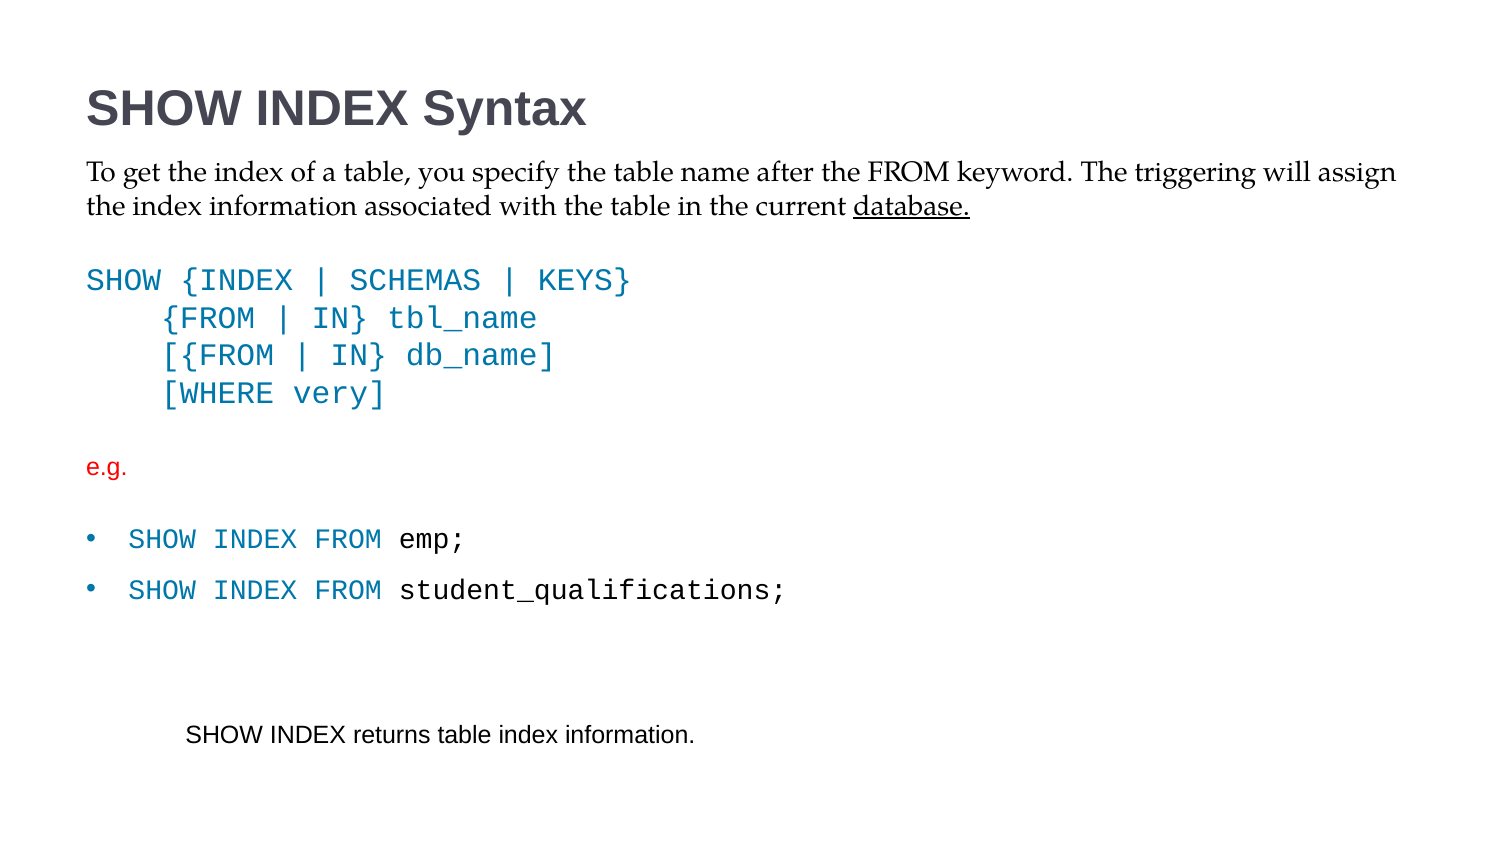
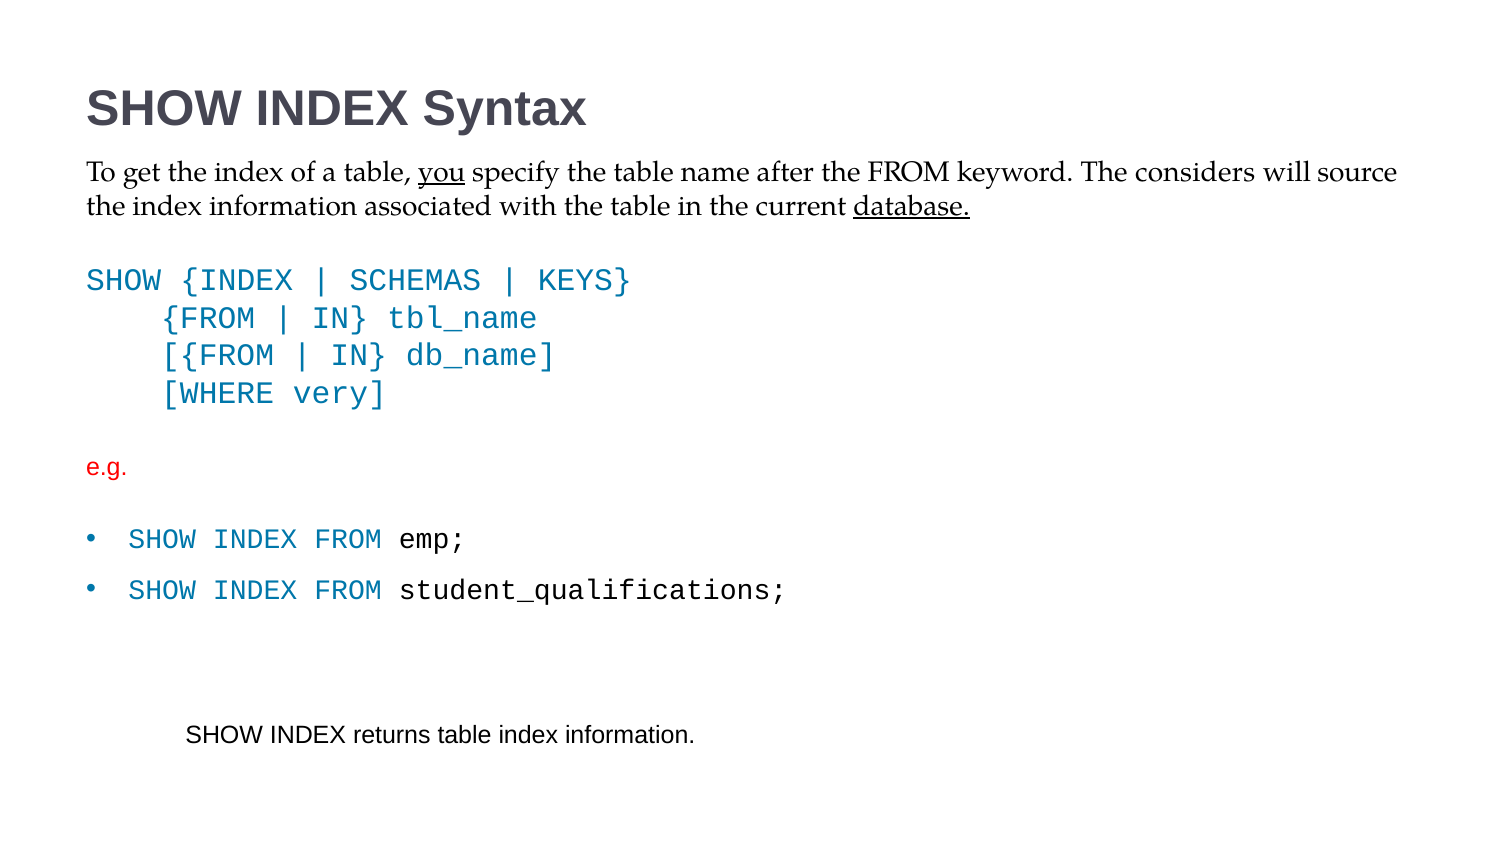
you underline: none -> present
triggering: triggering -> considers
assign: assign -> source
